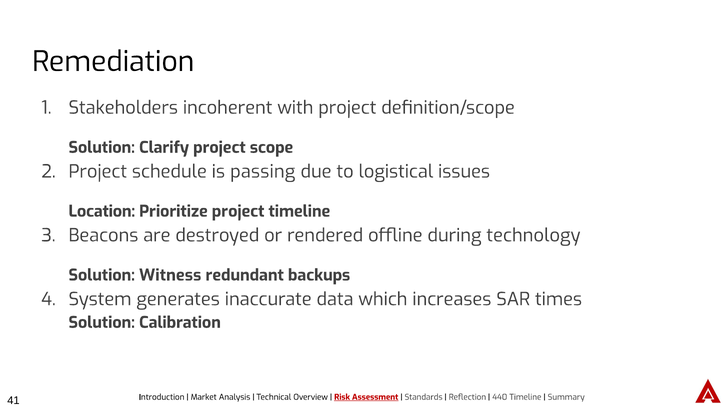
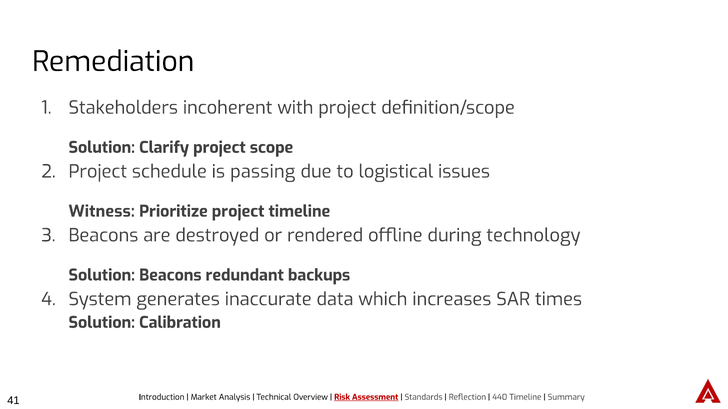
Location: Location -> Witness
Solution Witness: Witness -> Beacons
